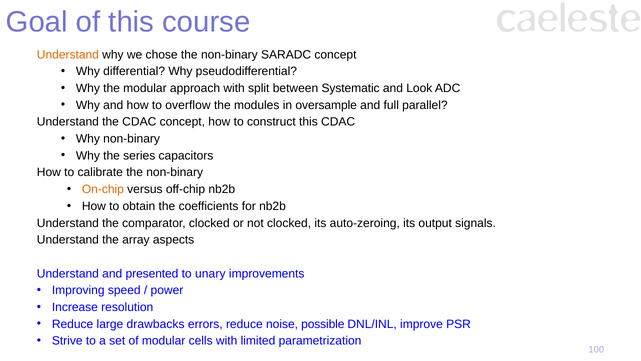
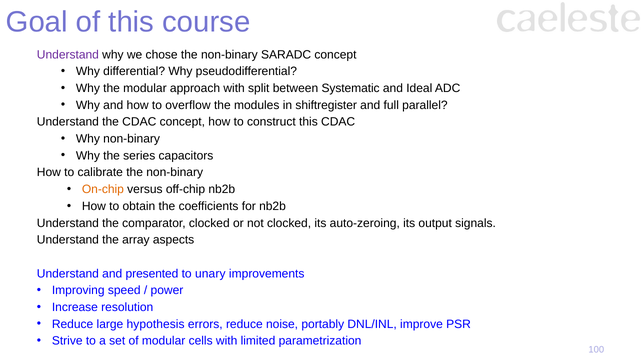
Understand at (68, 55) colour: orange -> purple
Look: Look -> Ideal
oversample: oversample -> shiftregister
drawbacks: drawbacks -> hypothesis
possible: possible -> portably
